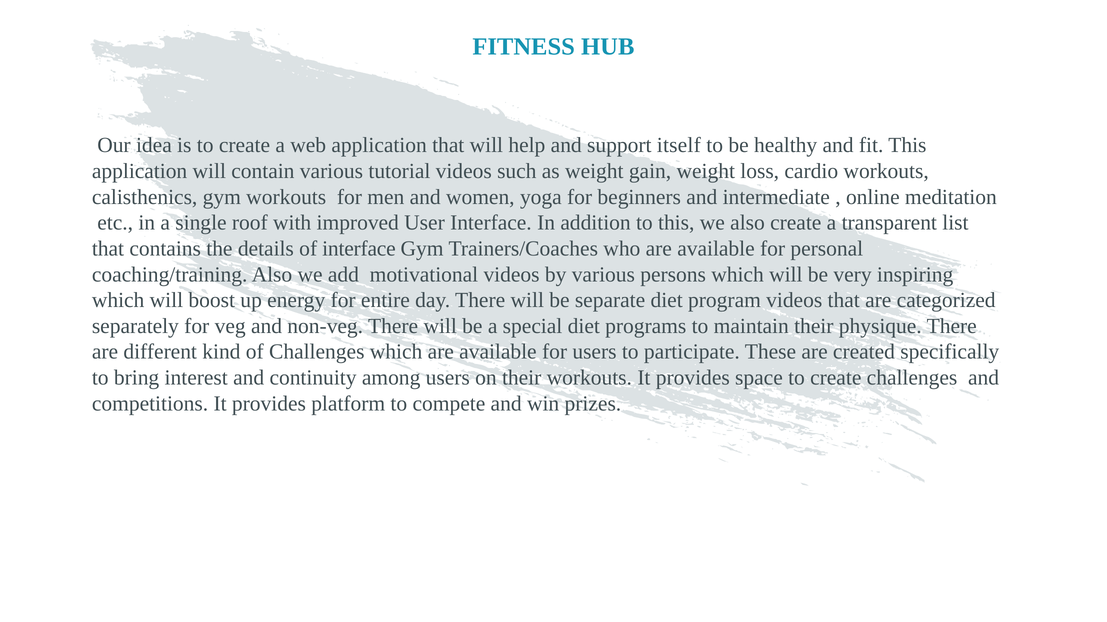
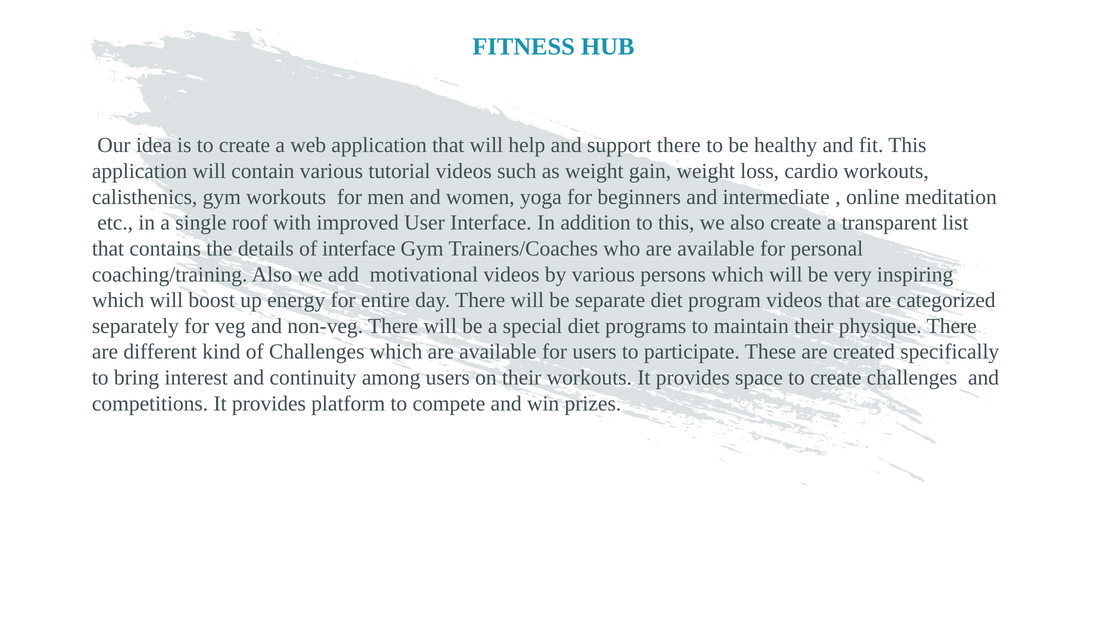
support itself: itself -> there
